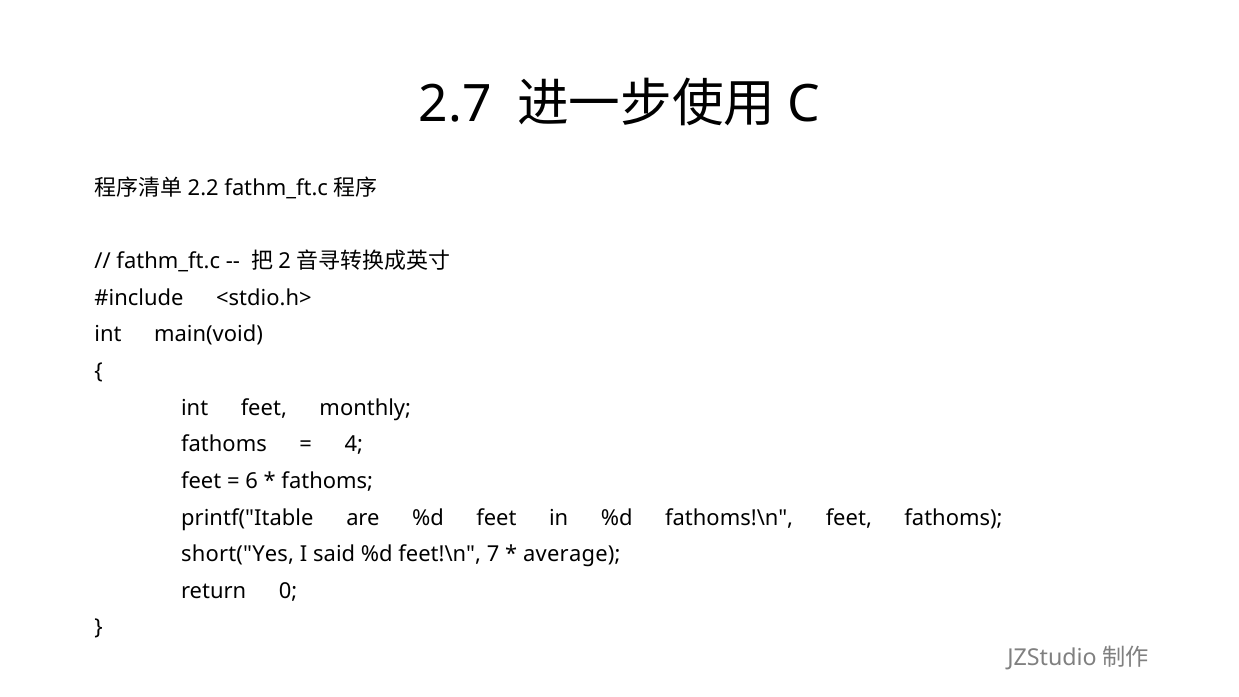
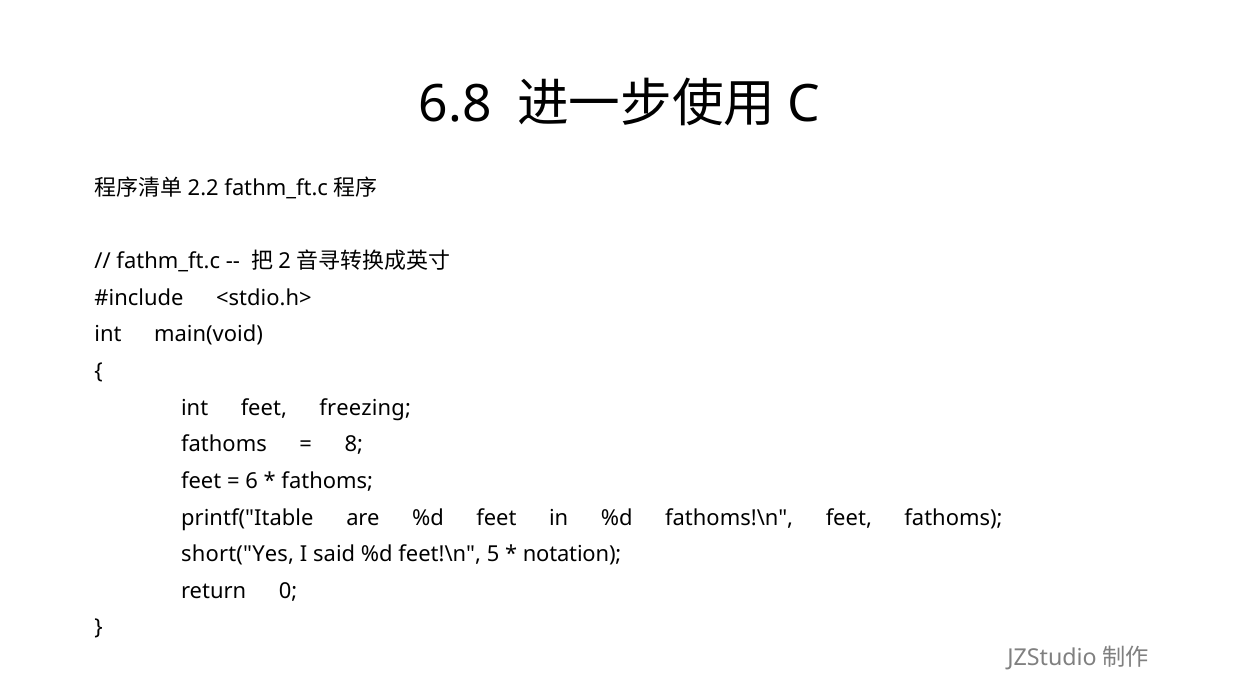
2.7: 2.7 -> 6.8
monthly: monthly -> freezing
4: 4 -> 8
7: 7 -> 5
average: average -> notation
